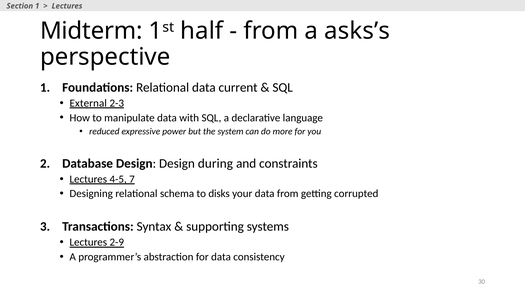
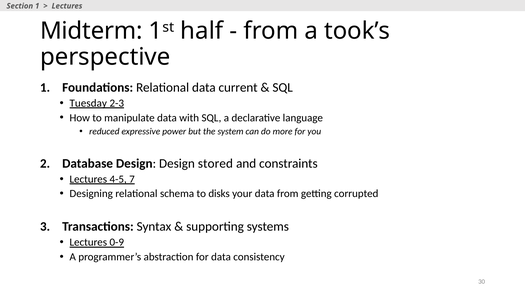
asks’s: asks’s -> took’s
External: External -> Tuesday
during: during -> stored
2-9: 2-9 -> 0-9
